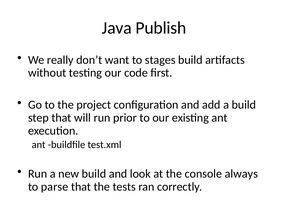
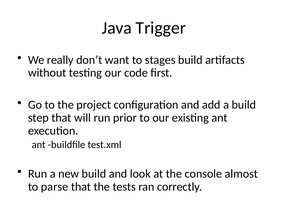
Publish: Publish -> Trigger
always: always -> almost
